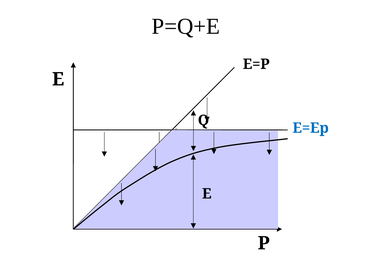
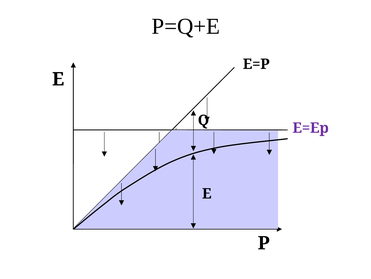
E=Ep colour: blue -> purple
